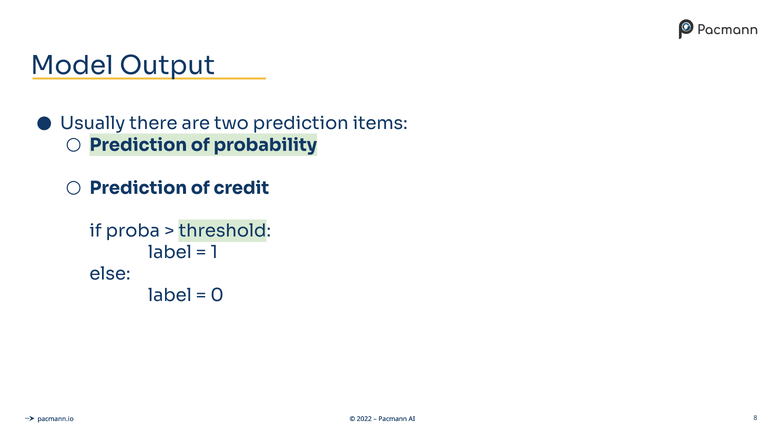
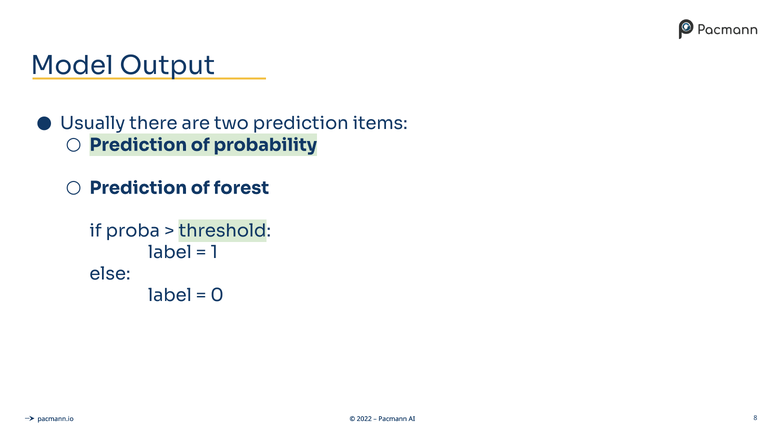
credit: credit -> forest
